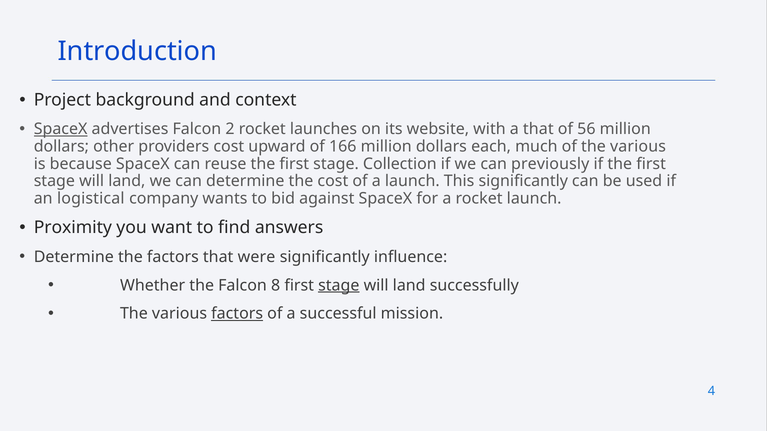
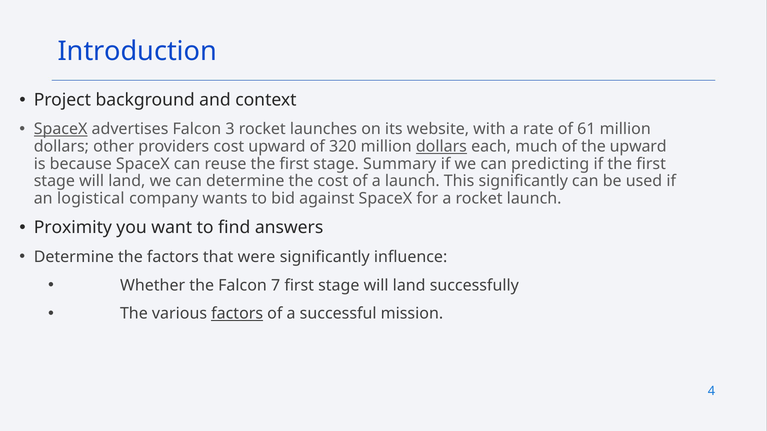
2: 2 -> 3
a that: that -> rate
56: 56 -> 61
166: 166 -> 320
dollars at (441, 147) underline: none -> present
of the various: various -> upward
Collection: Collection -> Summary
previously: previously -> predicting
8: 8 -> 7
stage at (339, 286) underline: present -> none
